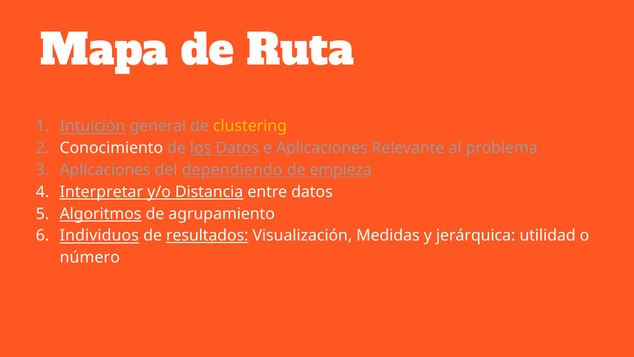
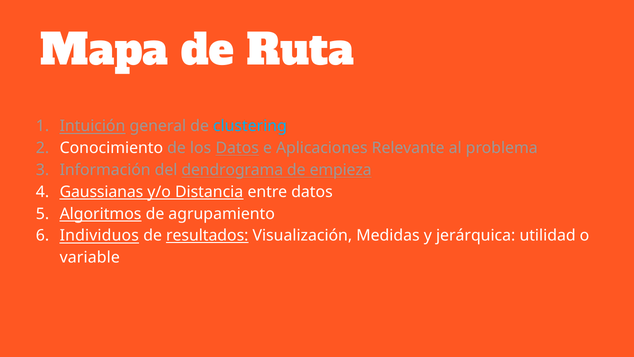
clustering colour: yellow -> light blue
los underline: present -> none
Aplicaciones at (105, 170): Aplicaciones -> Información
dependiendo: dependiendo -> dendrograma
Interpretar: Interpretar -> Gaussianas
número: número -> variable
